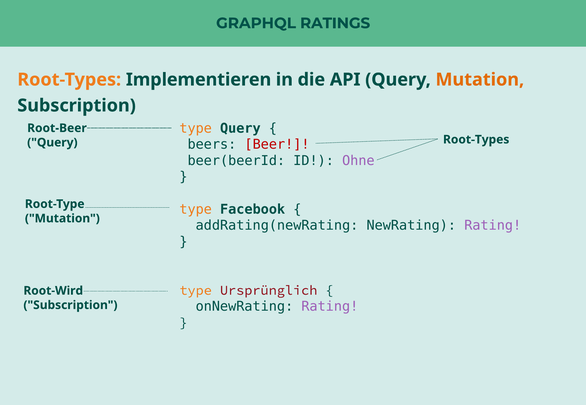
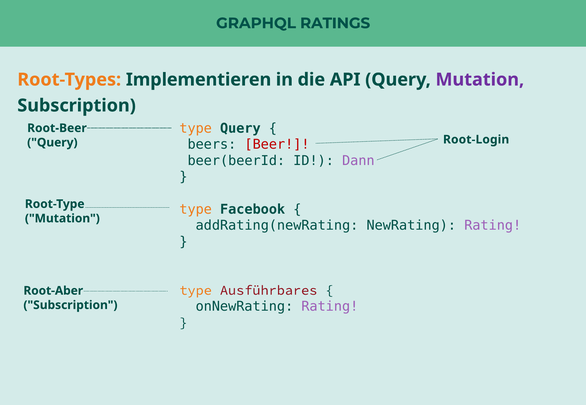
Mutation at (480, 80) colour: orange -> purple
Query Root-Types: Root-Types -> Root-Login
Ohne: Ohne -> Dann
Ursprünglich: Ursprünglich -> Ausführbares
Root-Wird: Root-Wird -> Root-Aber
